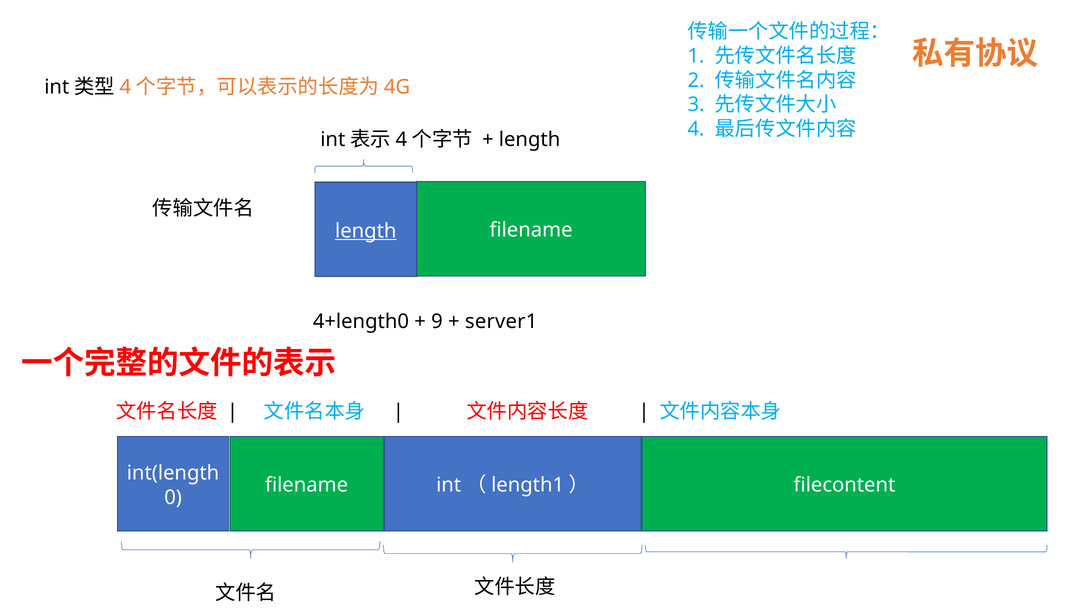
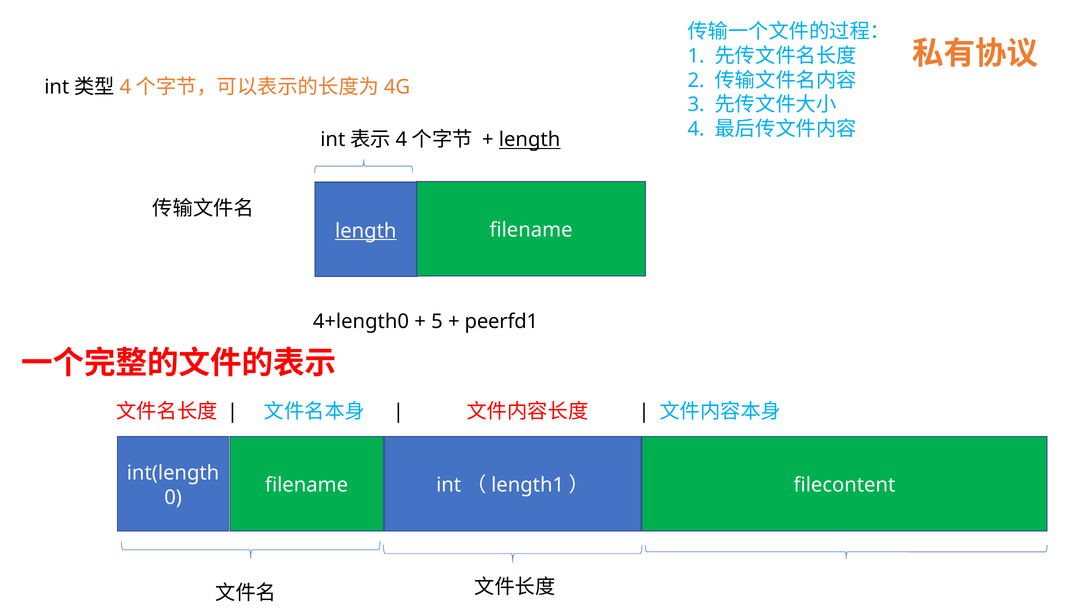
length at (530, 140) underline: none -> present
9: 9 -> 5
server1: server1 -> peerfd1
